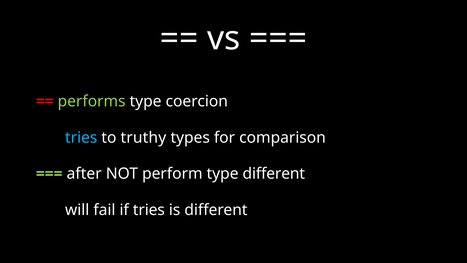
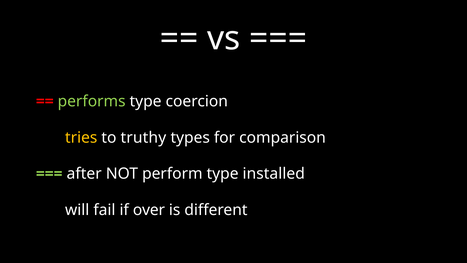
tries at (81, 137) colour: light blue -> yellow
type different: different -> installed
if tries: tries -> over
